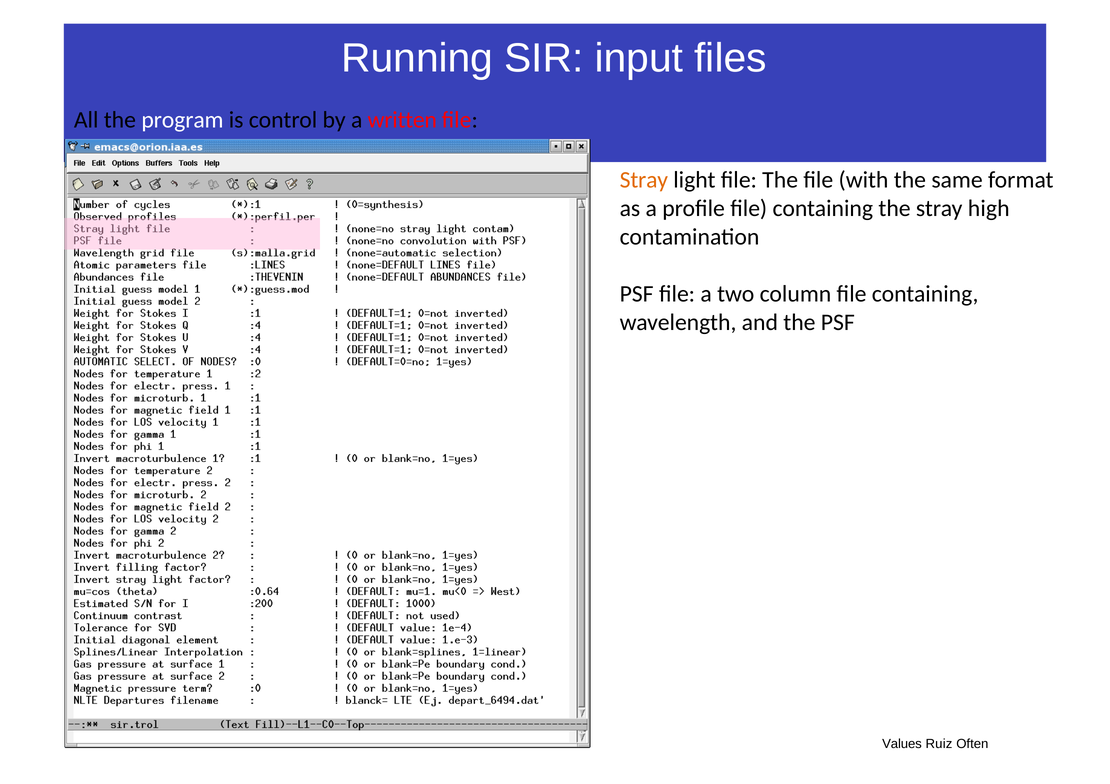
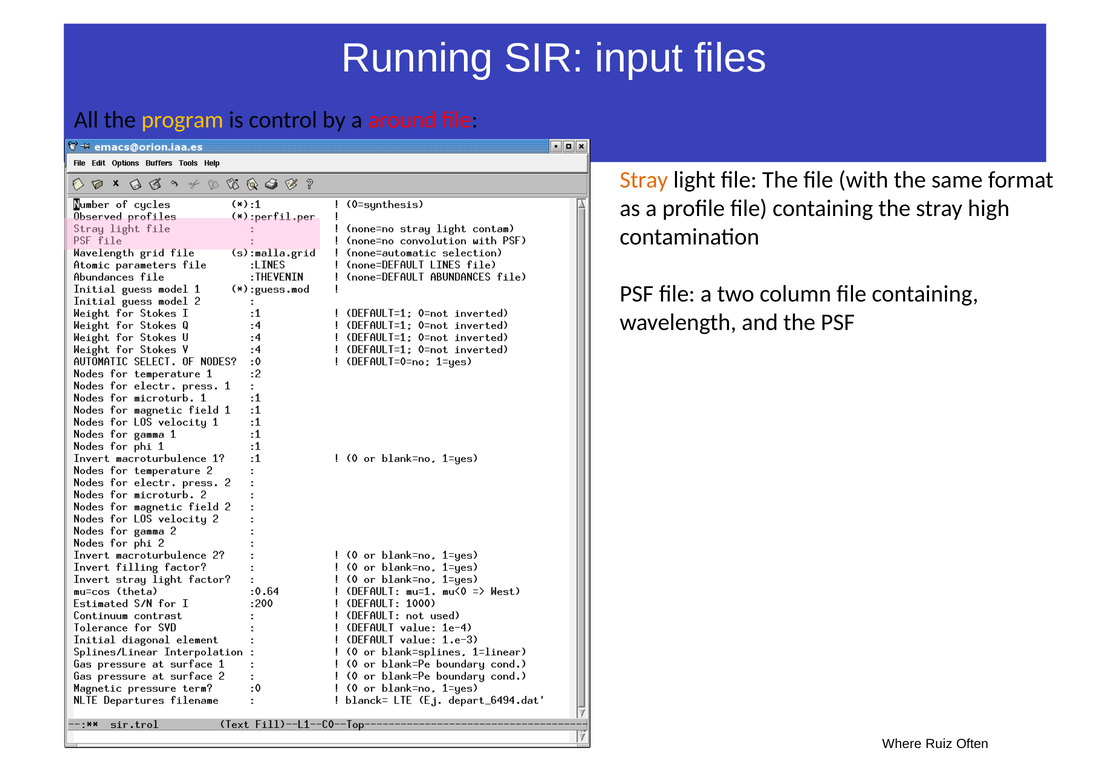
program colour: white -> yellow
written: written -> around
Values: Values -> Where
